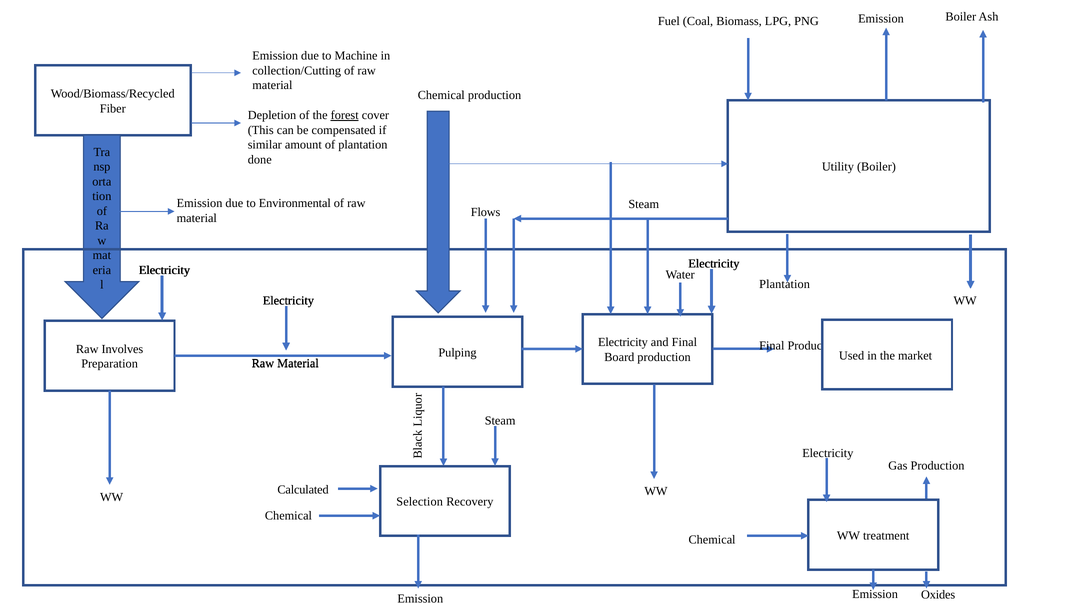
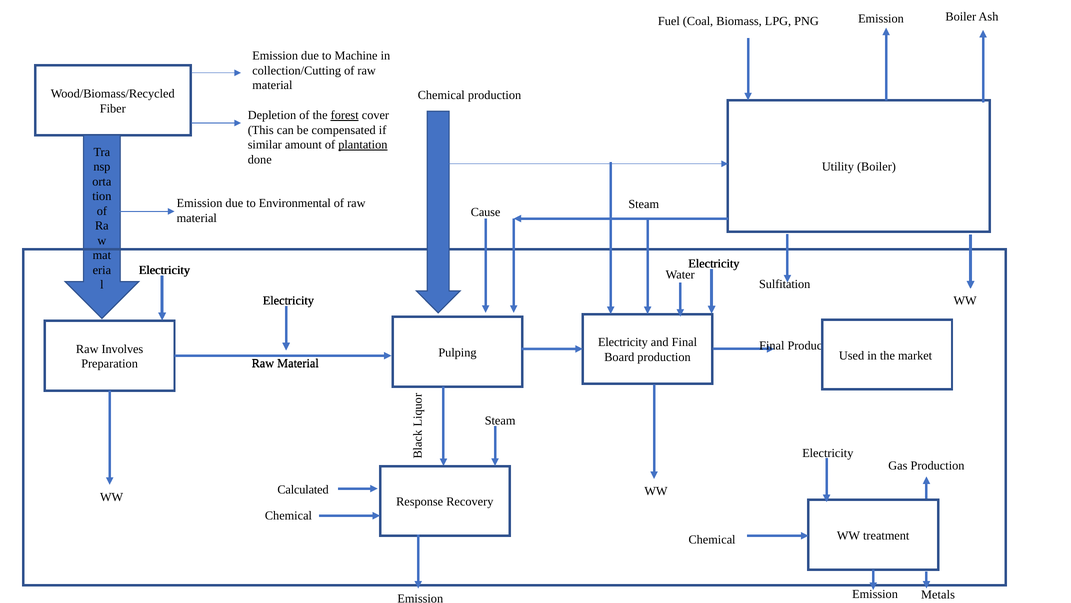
plantation at (363, 145) underline: none -> present
Flows: Flows -> Cause
Plantation at (785, 284): Plantation -> Sulfitation
Selection: Selection -> Response
Oxides: Oxides -> Metals
